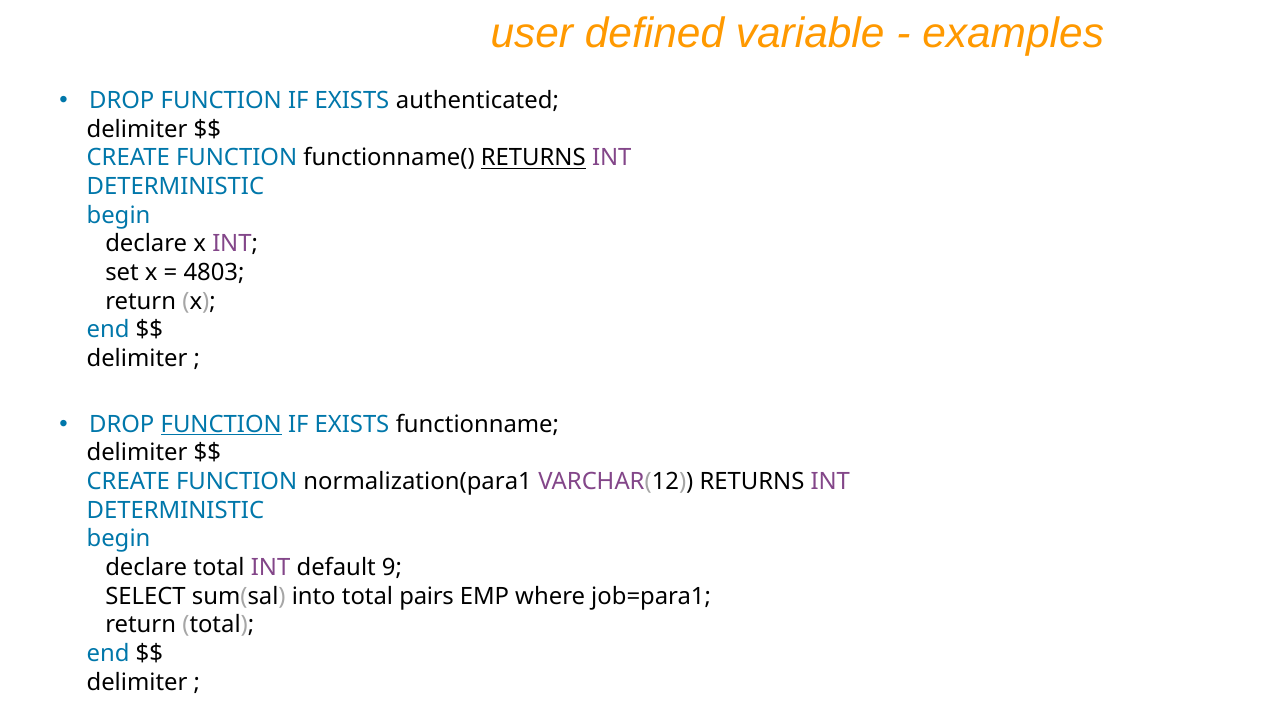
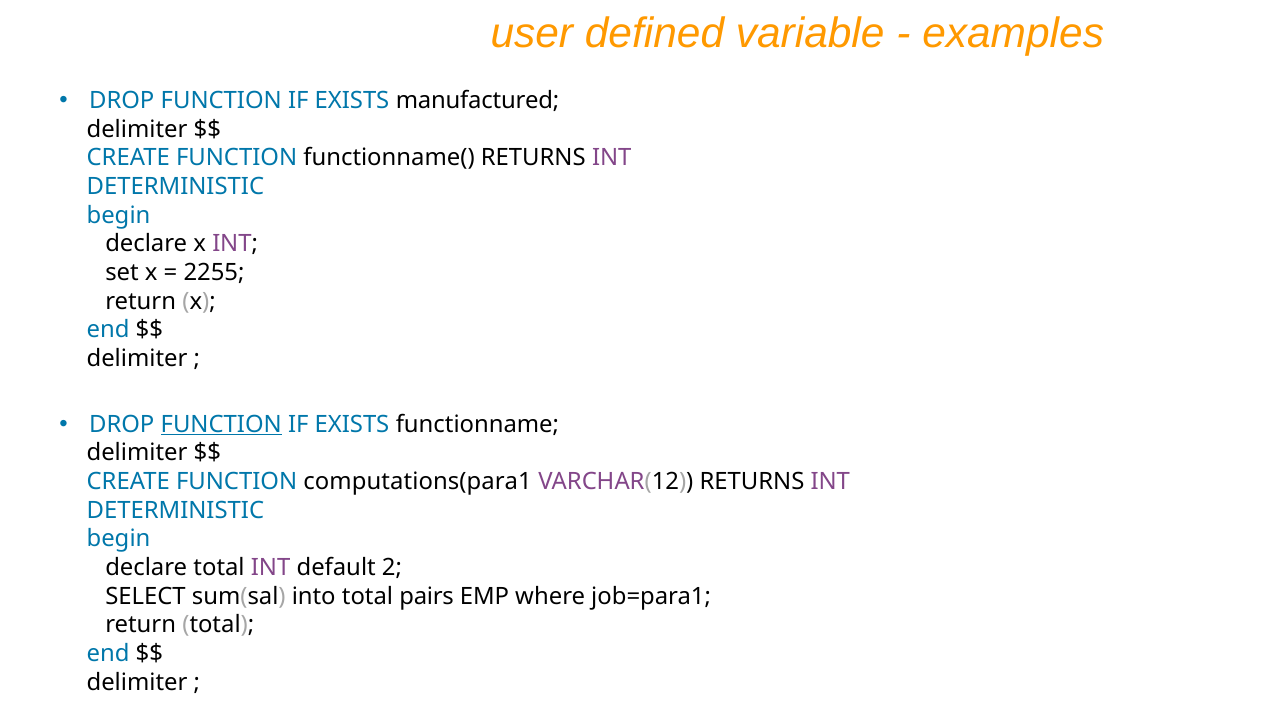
authenticated: authenticated -> manufactured
RETURNS at (533, 158) underline: present -> none
4803: 4803 -> 2255
normalization(para1: normalization(para1 -> computations(para1
9: 9 -> 2
